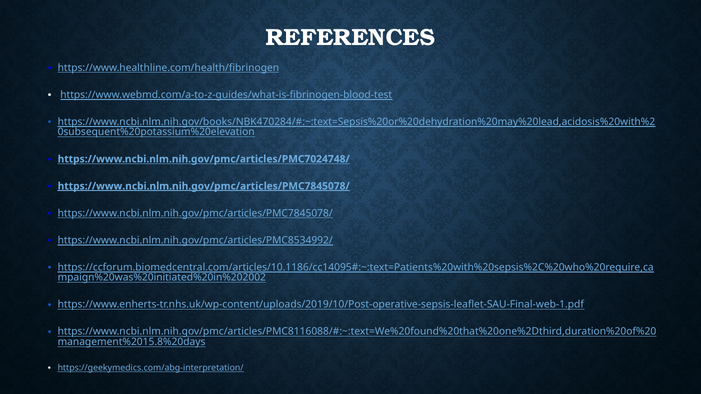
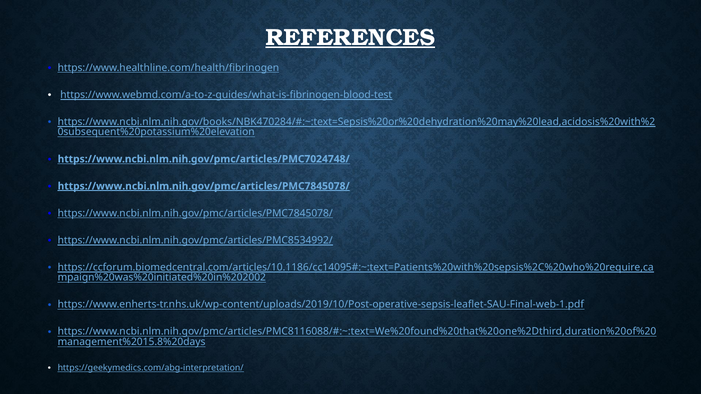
REFERENCES underline: none -> present
